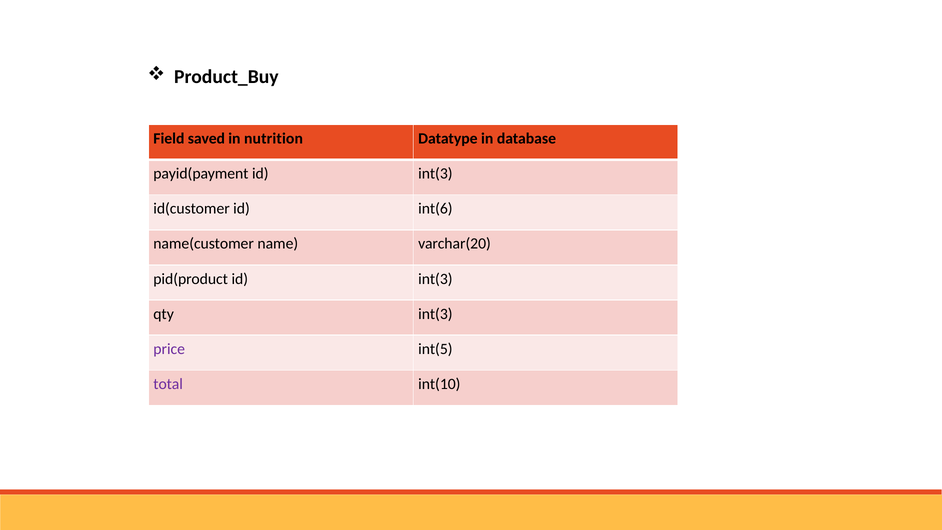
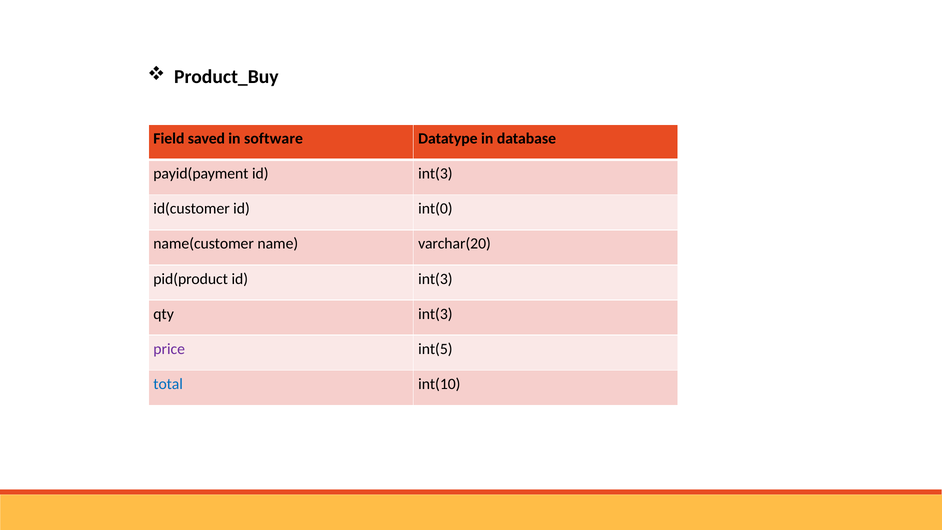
nutrition: nutrition -> software
int(6: int(6 -> int(0
total colour: purple -> blue
